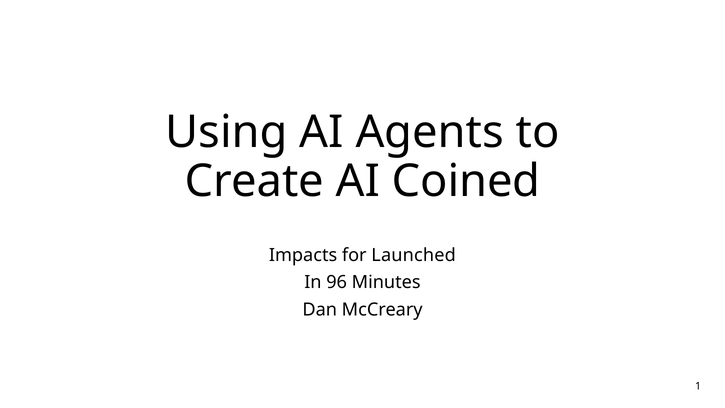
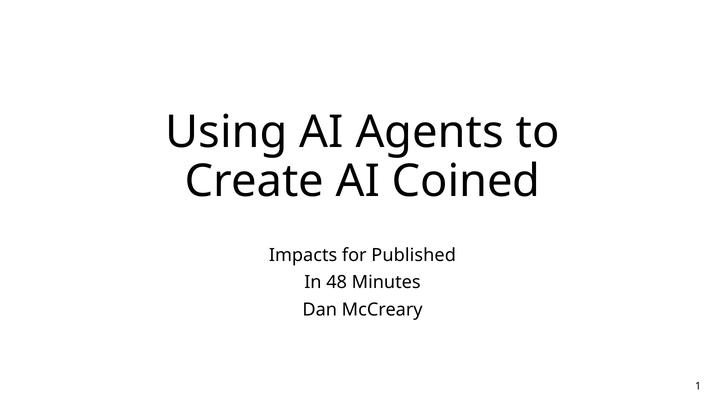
Launched: Launched -> Published
96: 96 -> 48
